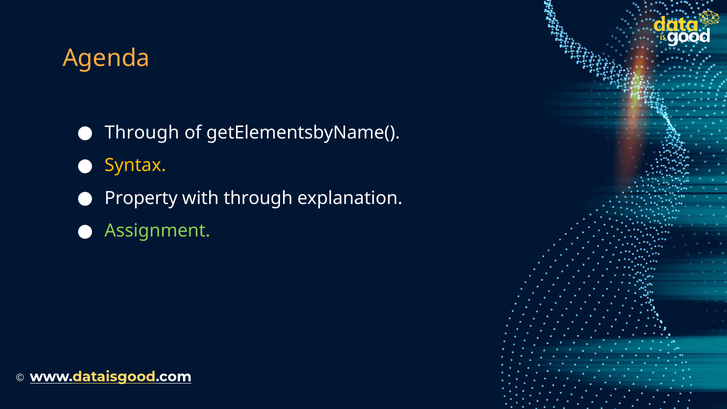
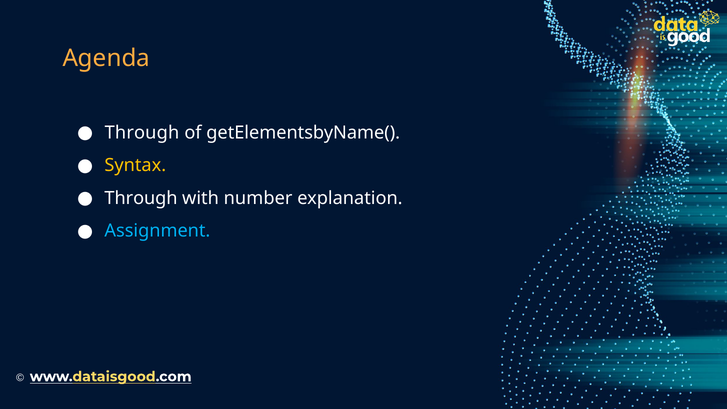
Property at (141, 198): Property -> Through
with through: through -> number
Assignment colour: light green -> light blue
